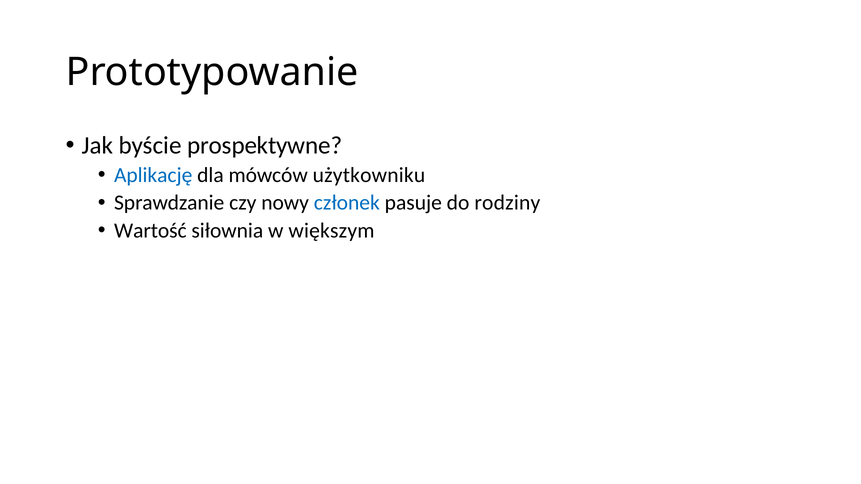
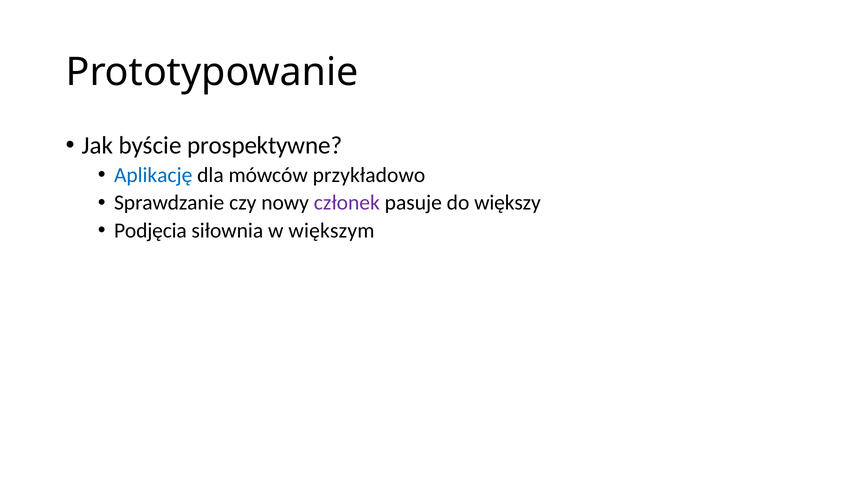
użytkowniku: użytkowniku -> przykładowo
członek colour: blue -> purple
rodziny: rodziny -> większy
Wartość: Wartość -> Podjęcia
